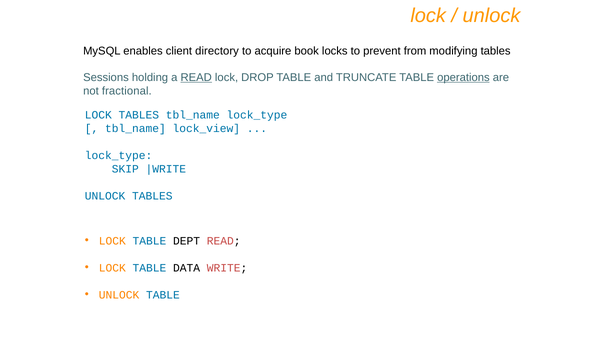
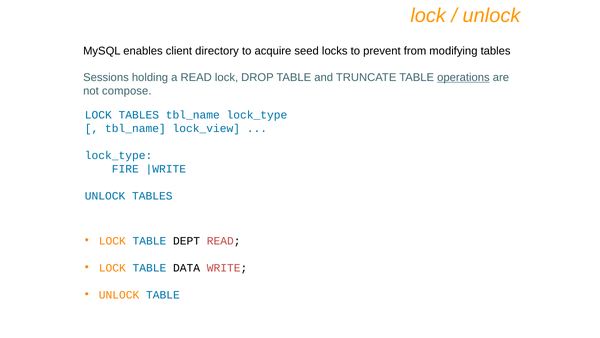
book: book -> seed
READ at (196, 77) underline: present -> none
fractional: fractional -> compose
SKIP: SKIP -> FIRE
